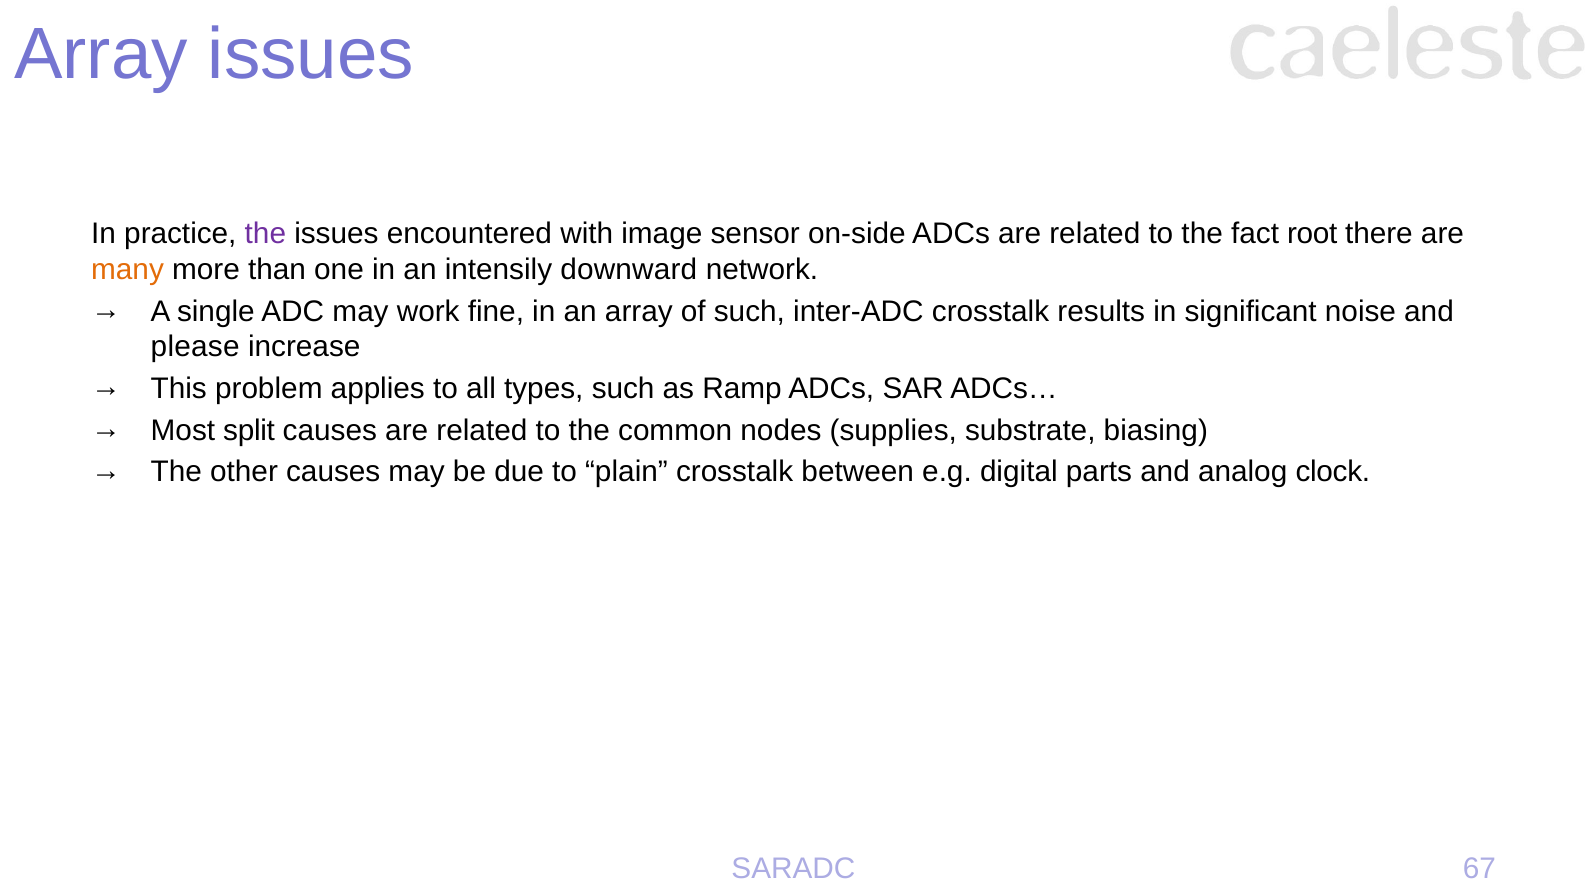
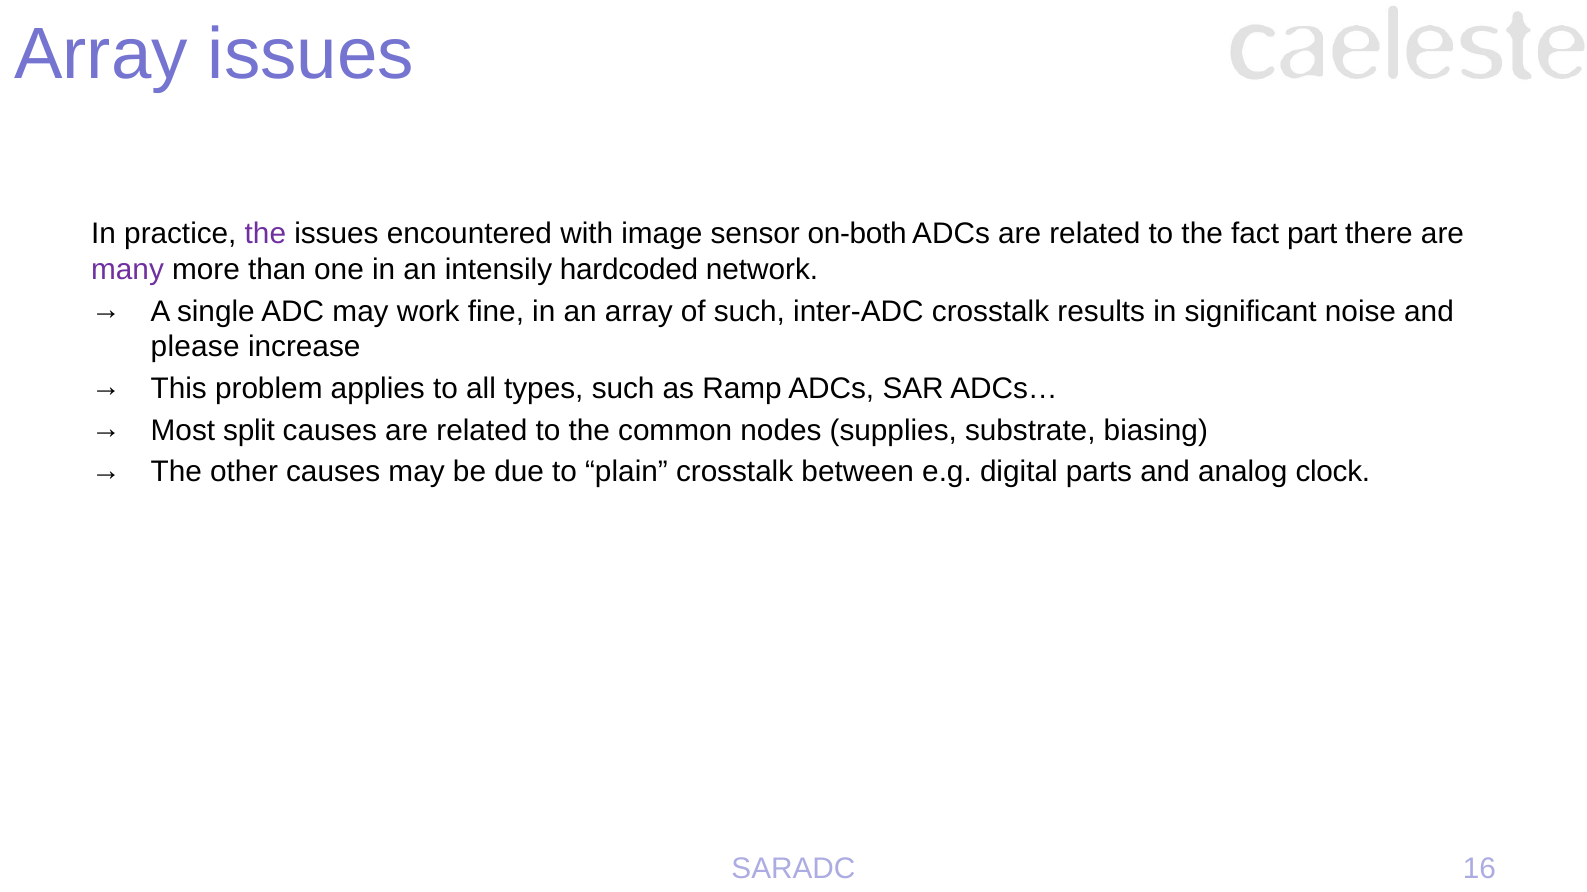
on-side: on-side -> on-both
root: root -> part
many colour: orange -> purple
downward: downward -> hardcoded
67: 67 -> 16
